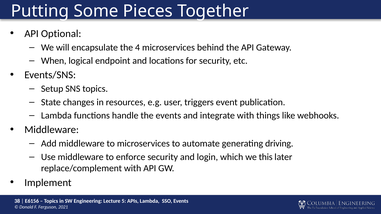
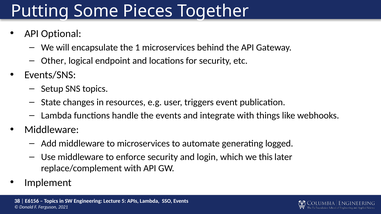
4: 4 -> 1
When: When -> Other
driving: driving -> logged
